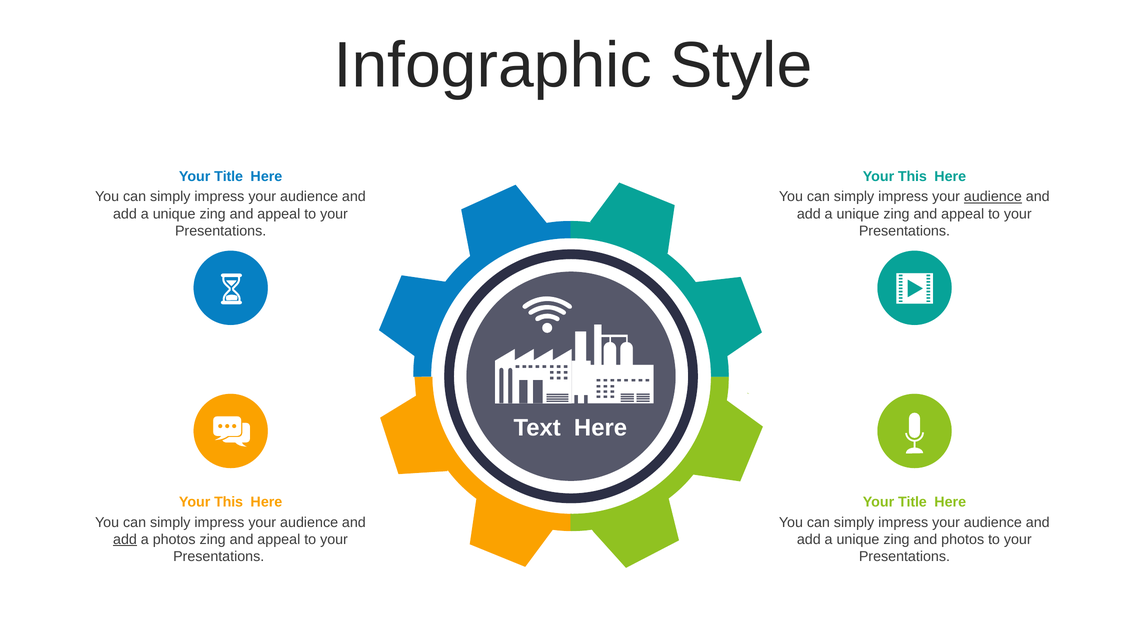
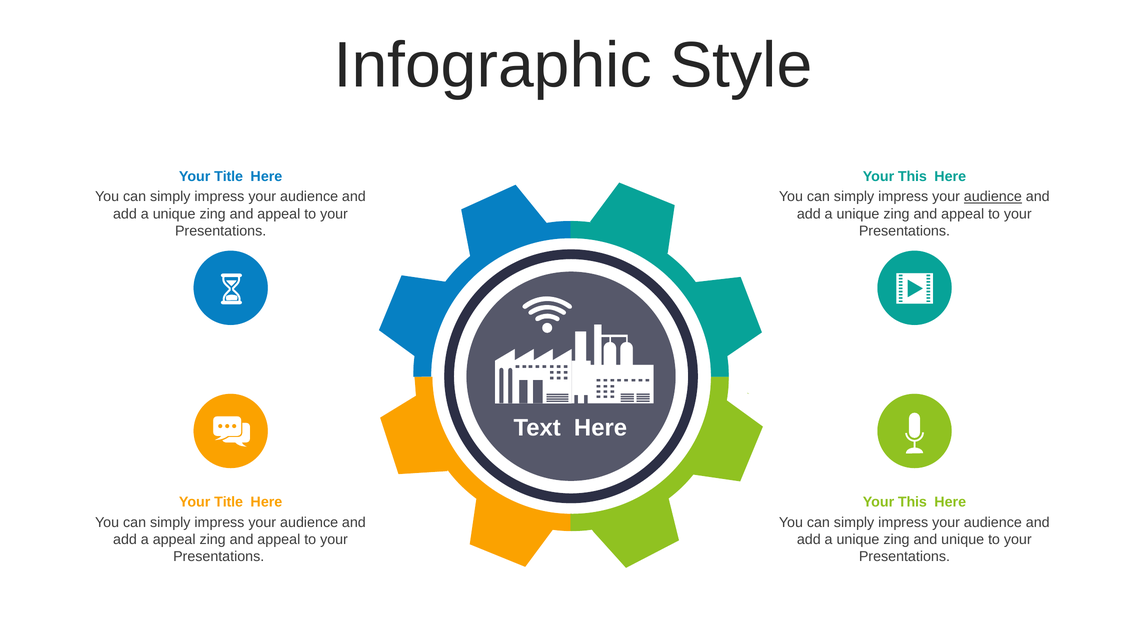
This at (229, 502): This -> Title
Title at (912, 502): Title -> This
add at (125, 539) underline: present -> none
a photos: photos -> appeal
and photos: photos -> unique
